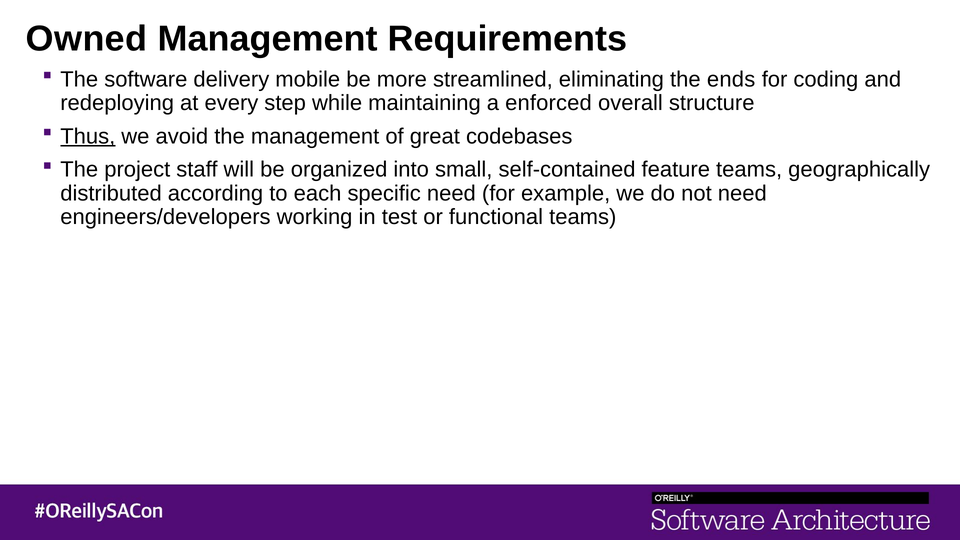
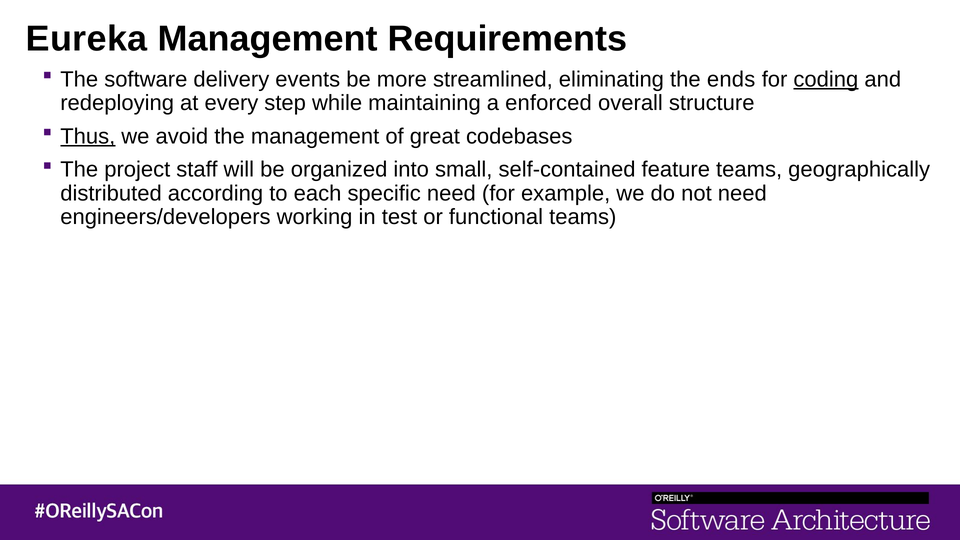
Owned: Owned -> Eureka
mobile: mobile -> events
coding underline: none -> present
